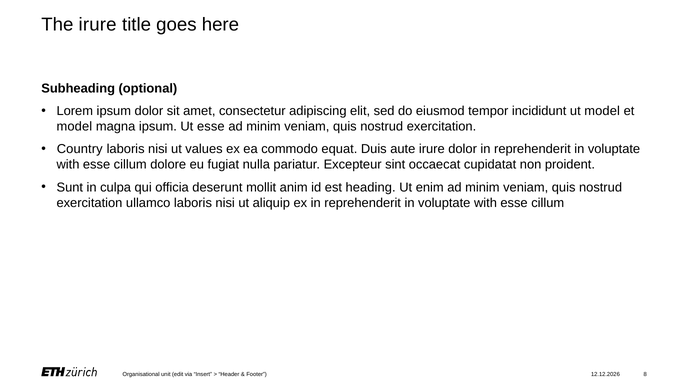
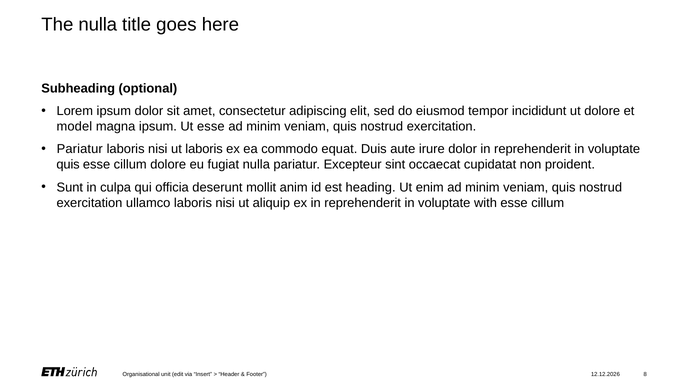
The irure: irure -> nulla
ut model: model -> dolore
Country at (80, 149): Country -> Pariatur
ut values: values -> laboris
with at (68, 165): with -> quis
